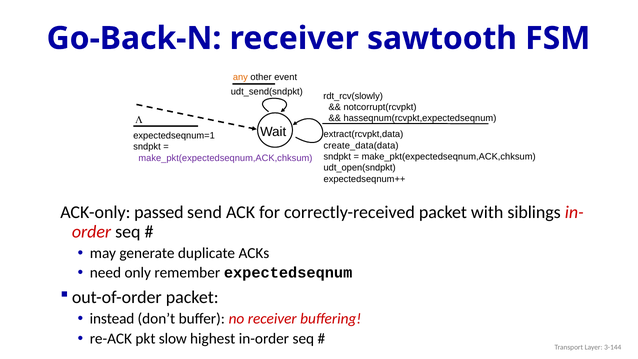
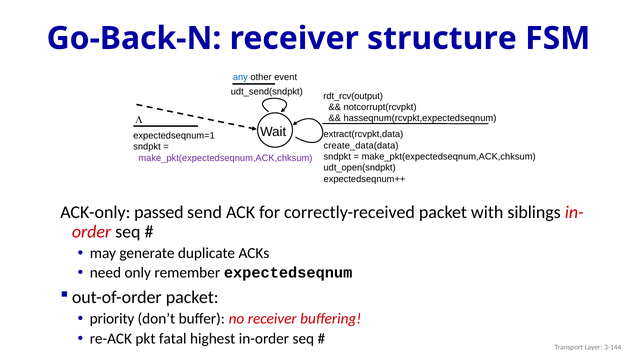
sawtooth: sawtooth -> structure
any colour: orange -> blue
rdt_rcv(slowly: rdt_rcv(slowly -> rdt_rcv(output
instead: instead -> priority
slow: slow -> fatal
